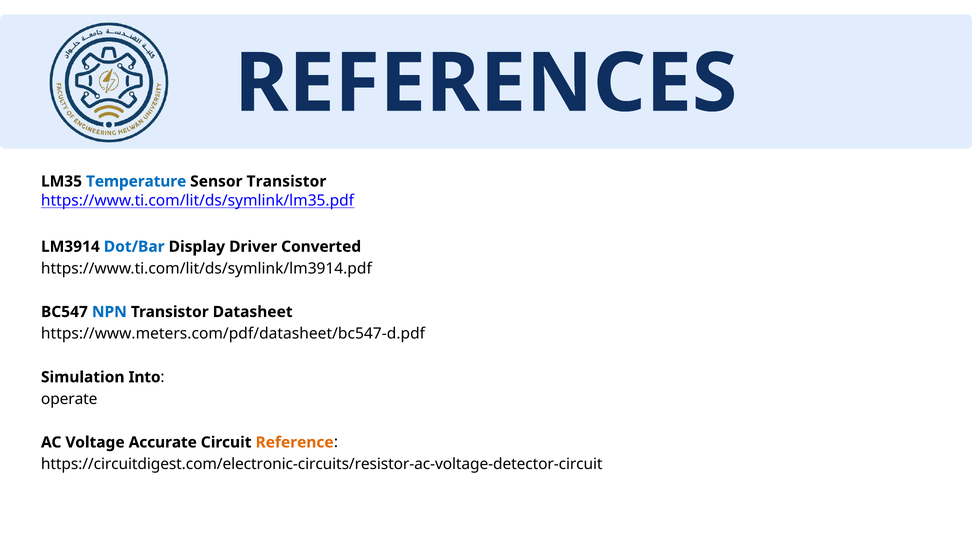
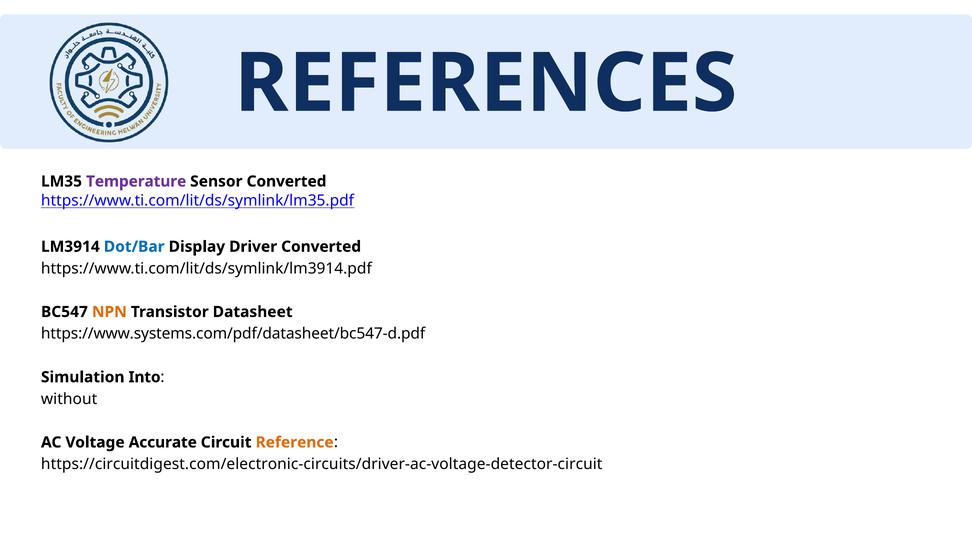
Temperature colour: blue -> purple
Sensor Transistor: Transistor -> Converted
NPN colour: blue -> orange
https://www.meters.com/pdf/datasheet/bc547-d.pdf: https://www.meters.com/pdf/datasheet/bc547-d.pdf -> https://www.systems.com/pdf/datasheet/bc547-d.pdf
operate: operate -> without
https://circuitdigest.com/electronic-circuits/resistor-ac-voltage-detector-circuit: https://circuitdigest.com/electronic-circuits/resistor-ac-voltage-detector-circuit -> https://circuitdigest.com/electronic-circuits/driver-ac-voltage-detector-circuit
